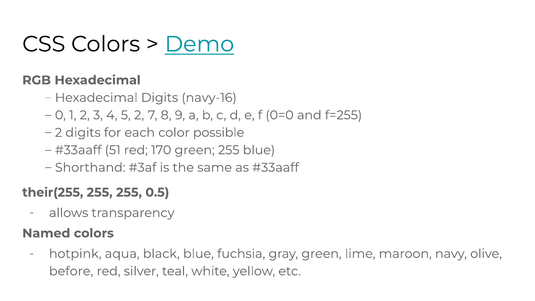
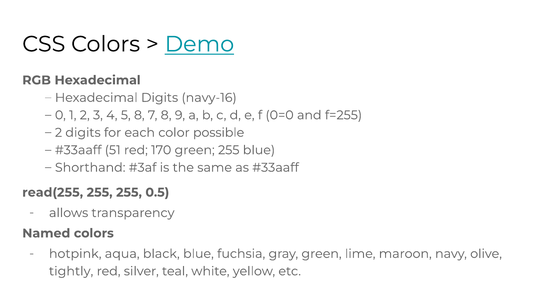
5 2: 2 -> 8
their(255: their(255 -> read(255
before: before -> tightly
